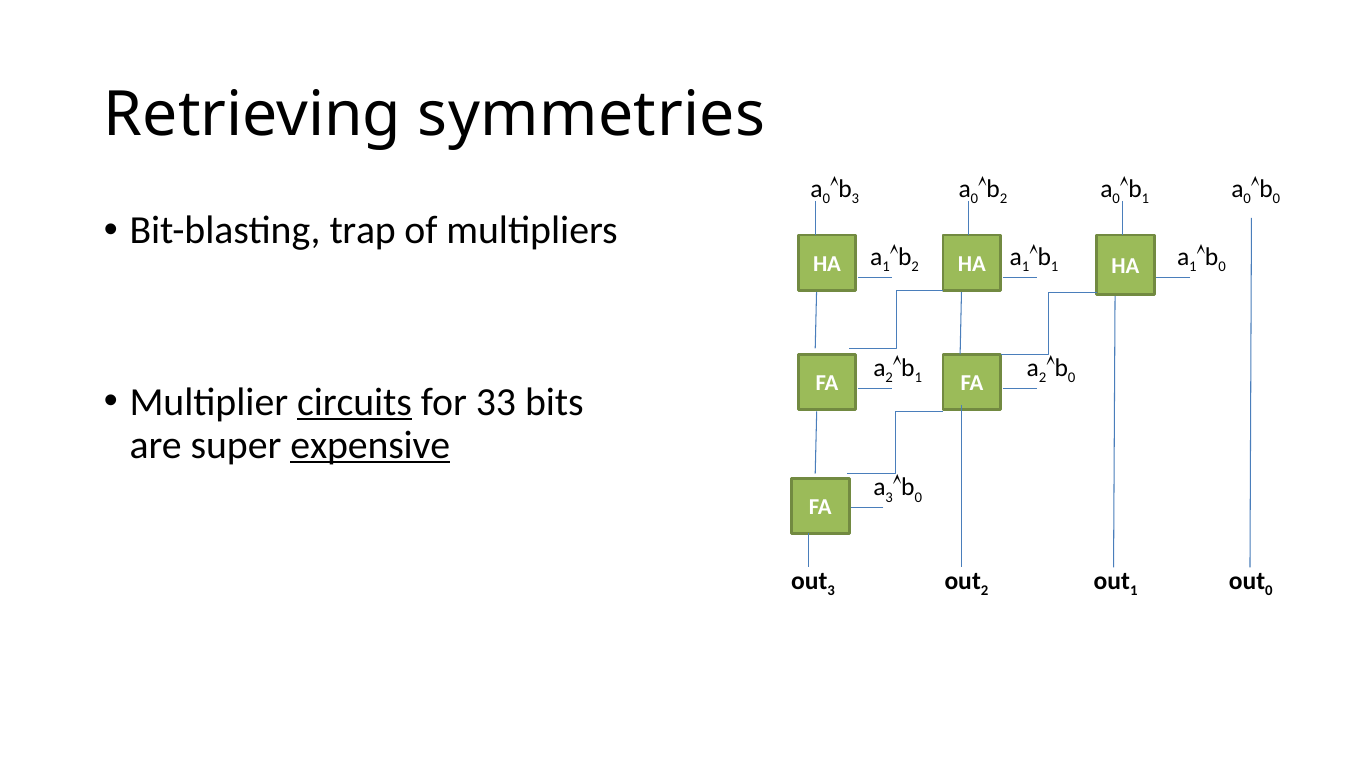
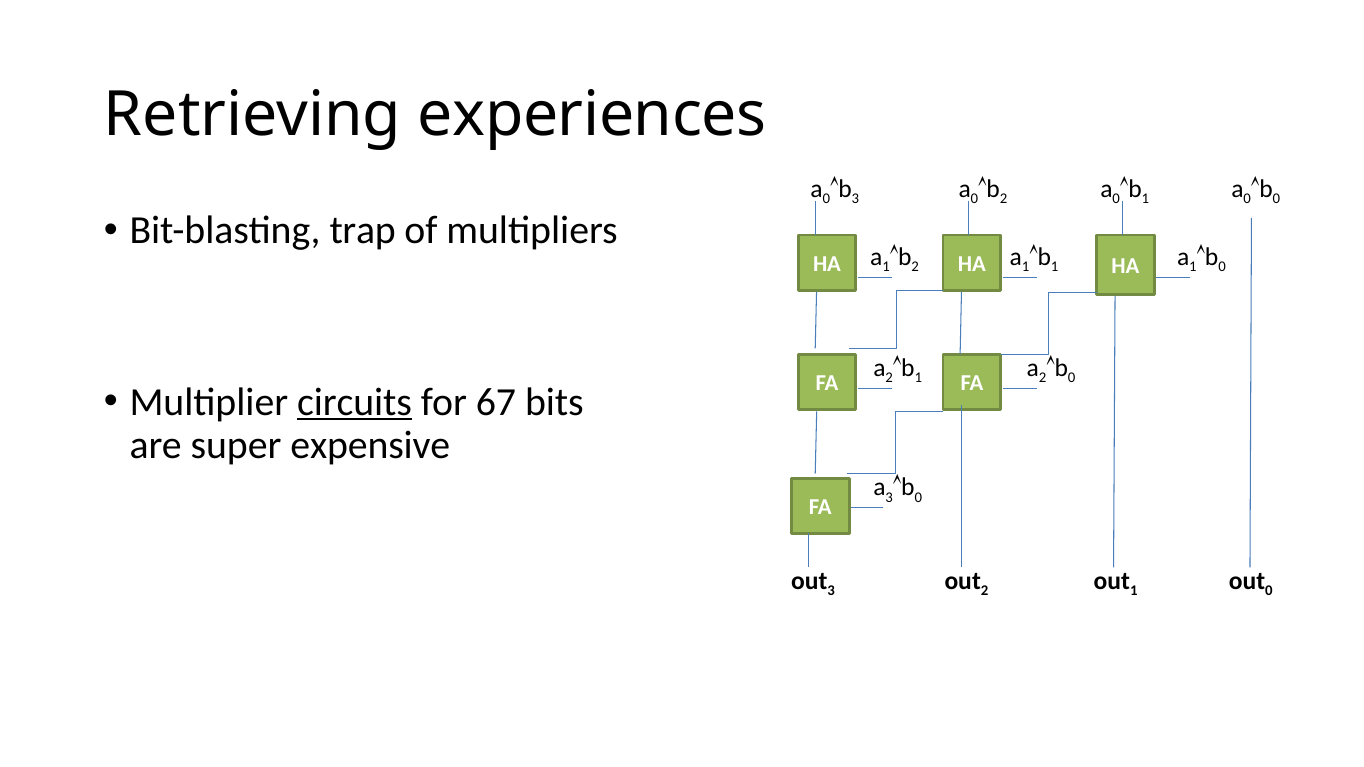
symmetries: symmetries -> experiences
33: 33 -> 67
expensive underline: present -> none
